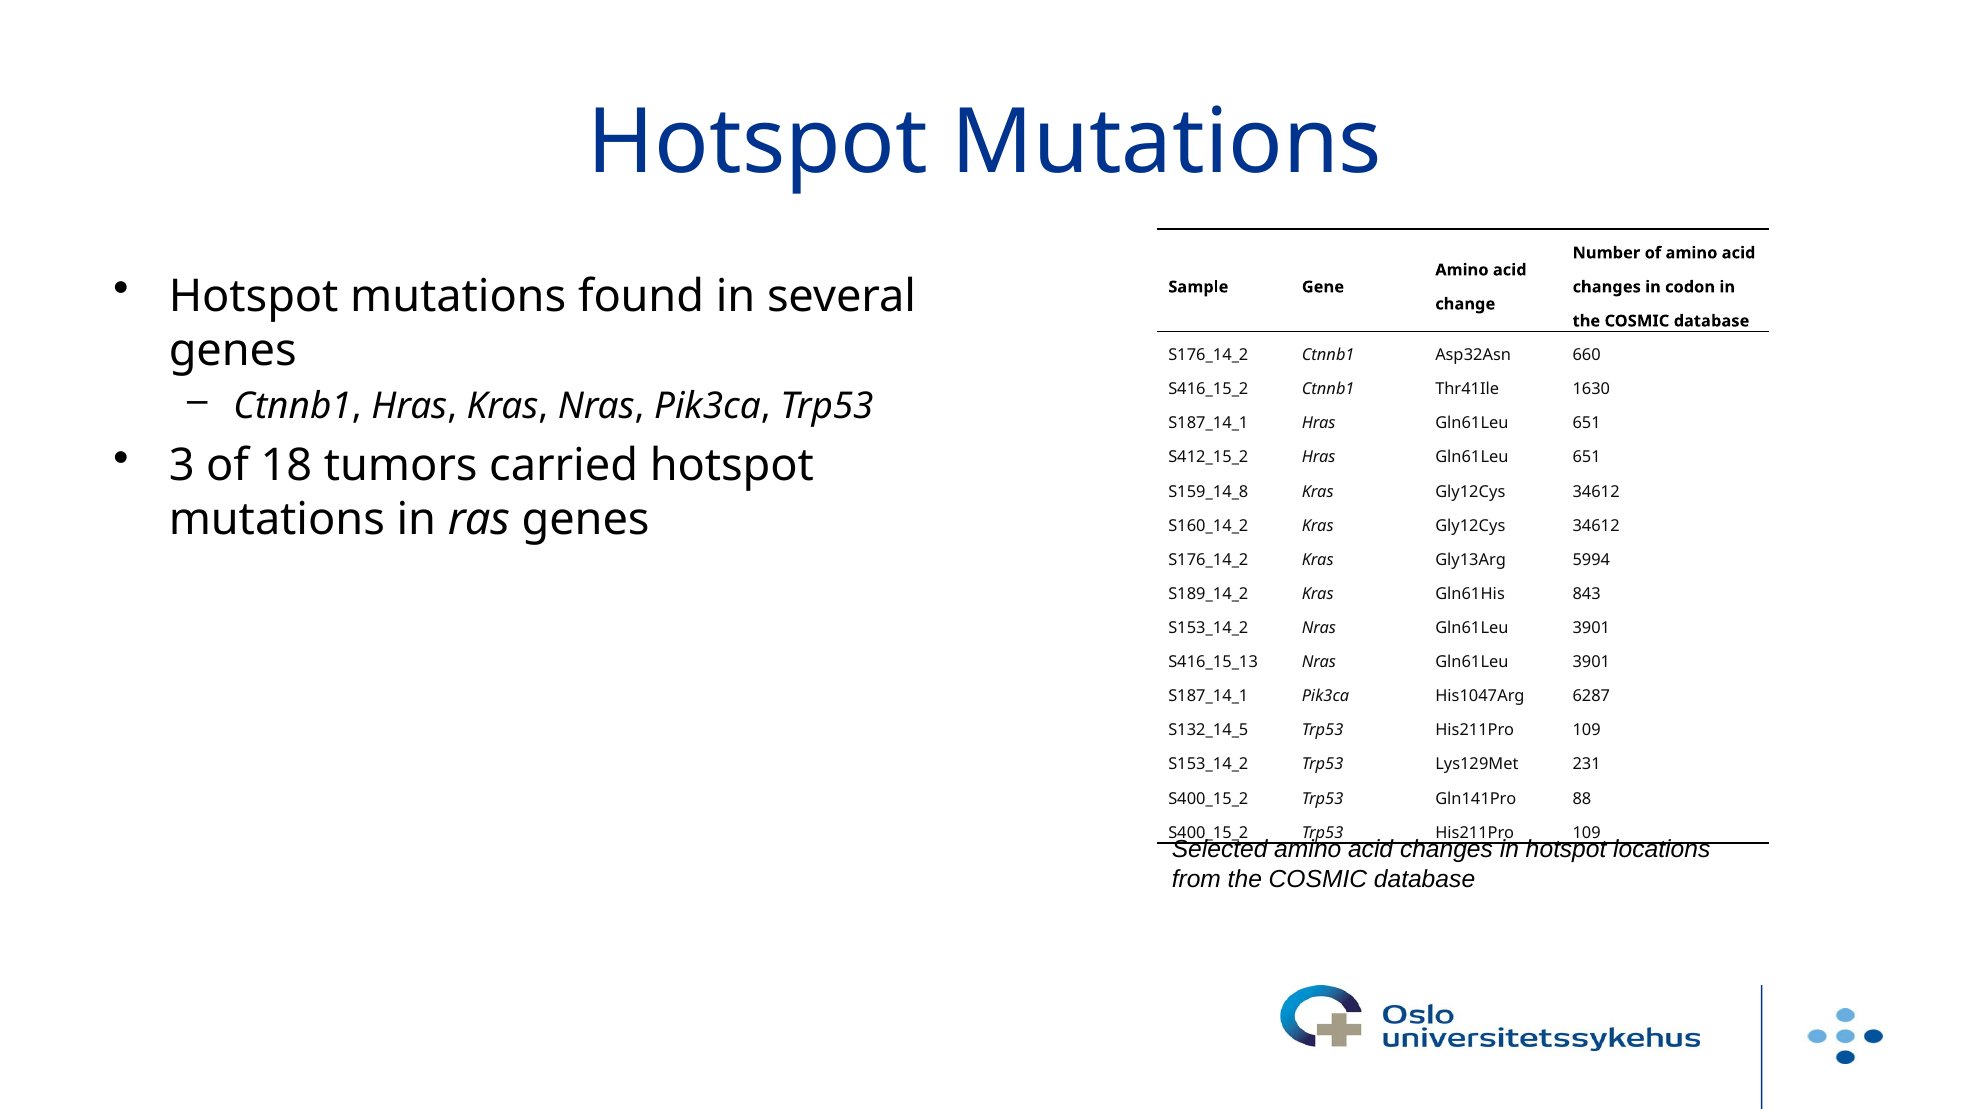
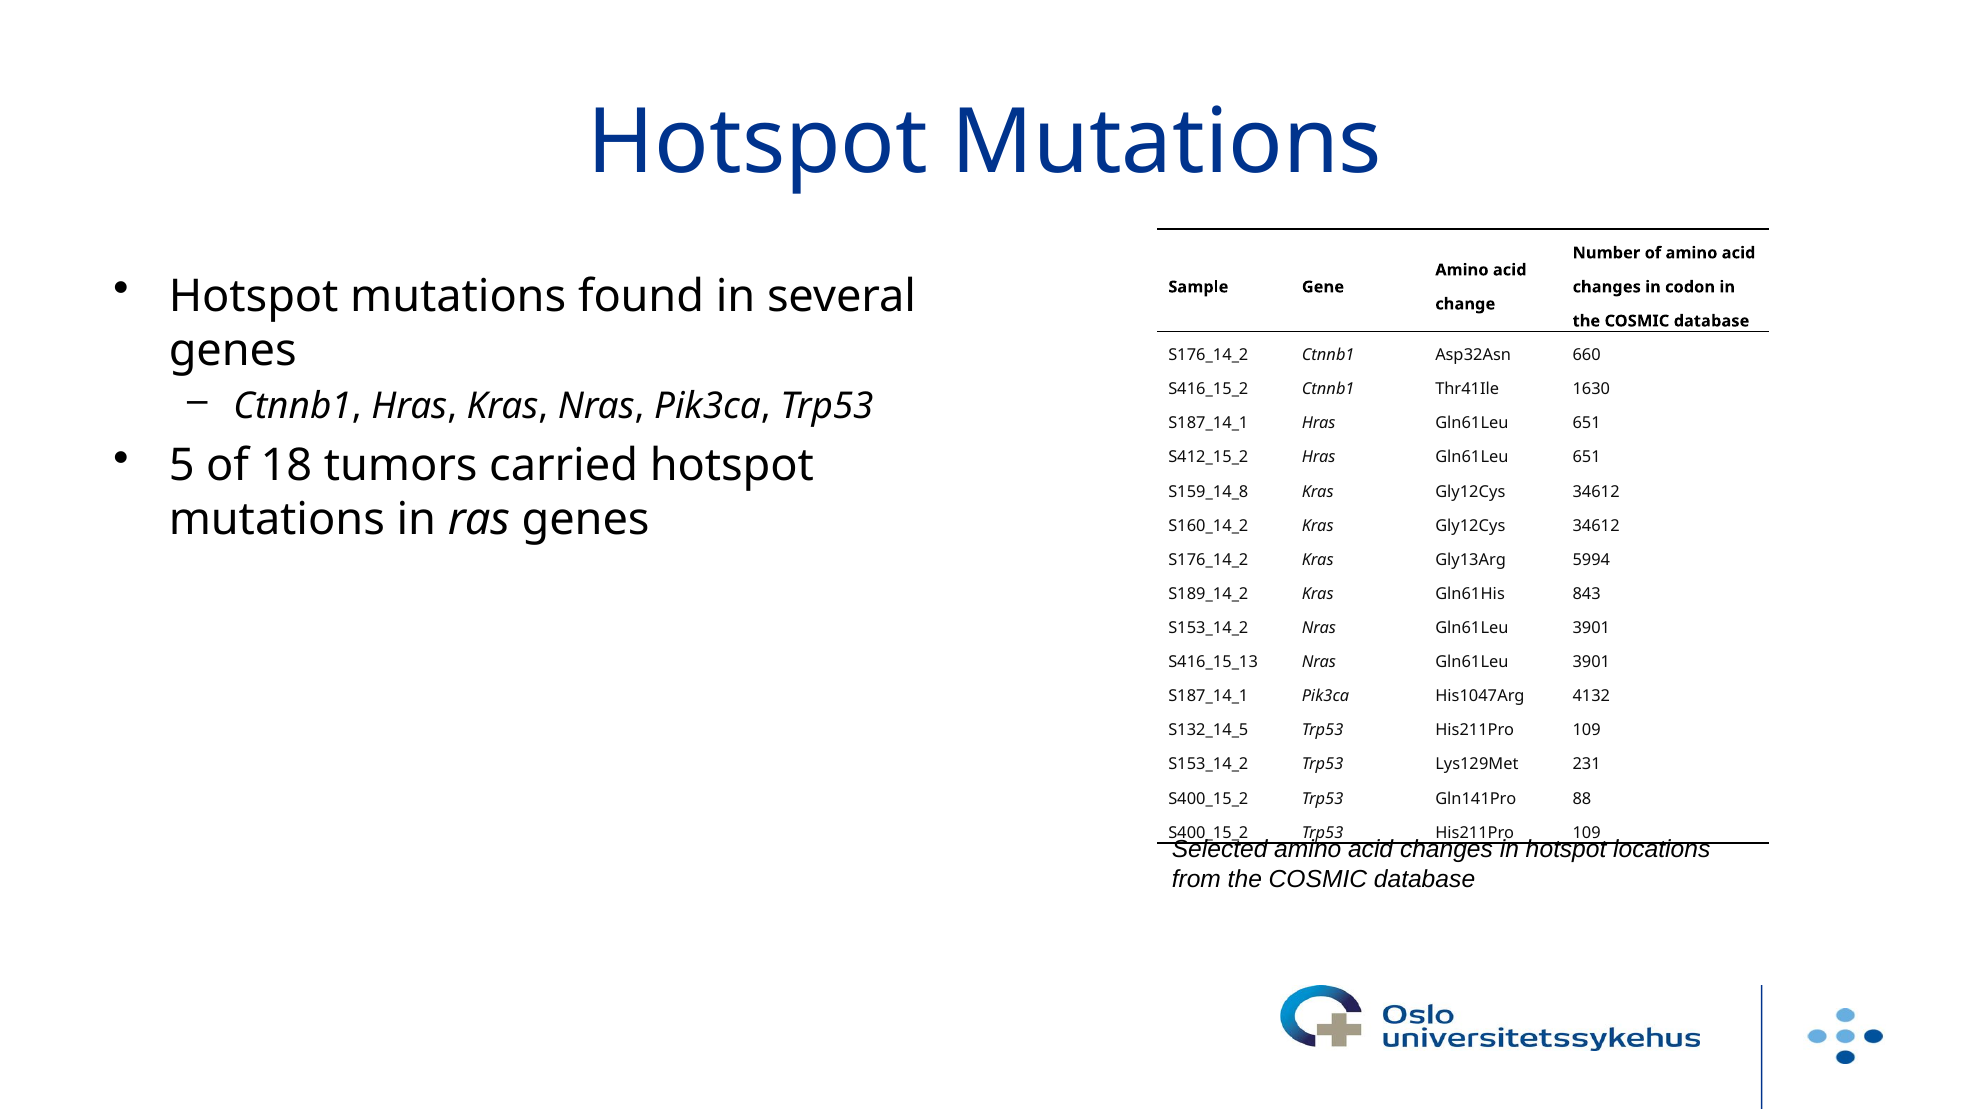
3: 3 -> 5
6287: 6287 -> 4132
